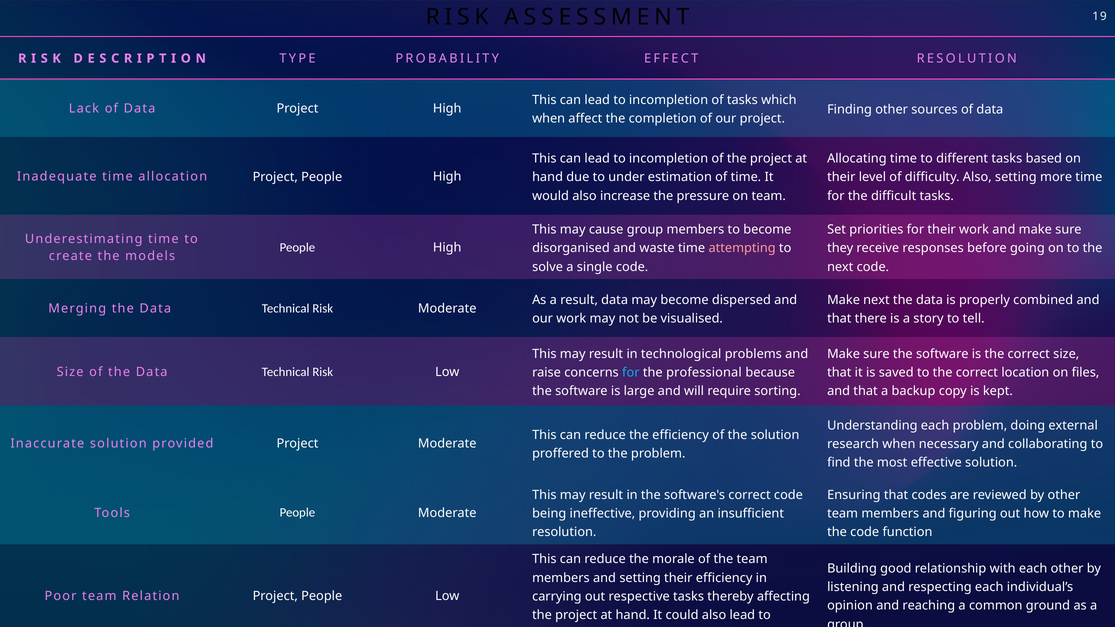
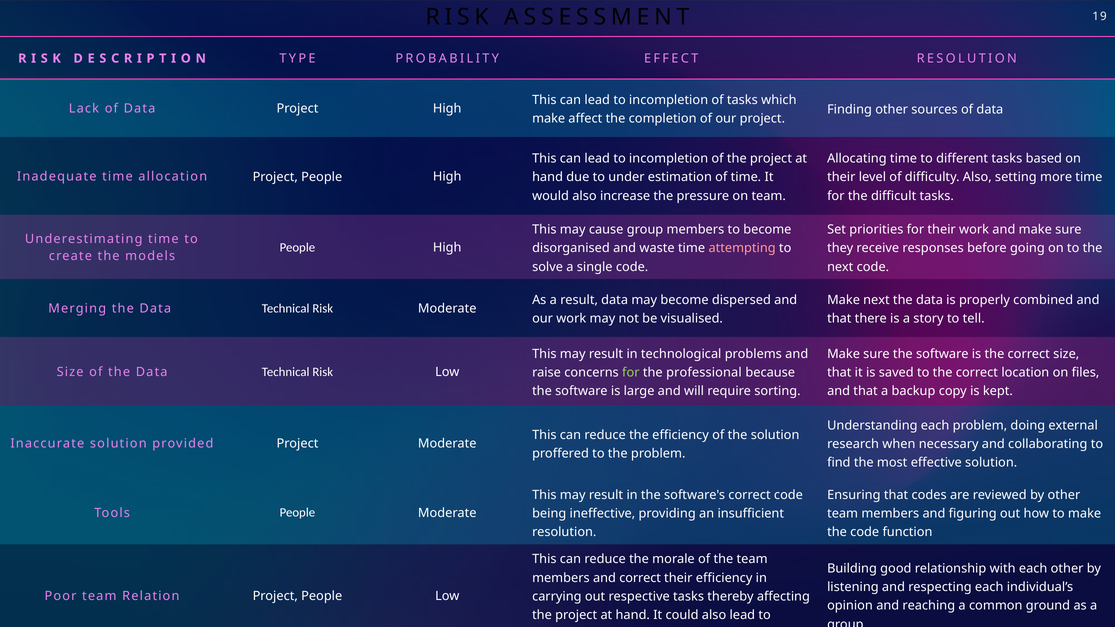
when at (549, 119): when -> make
for at (631, 373) colour: light blue -> light green
and setting: setting -> correct
